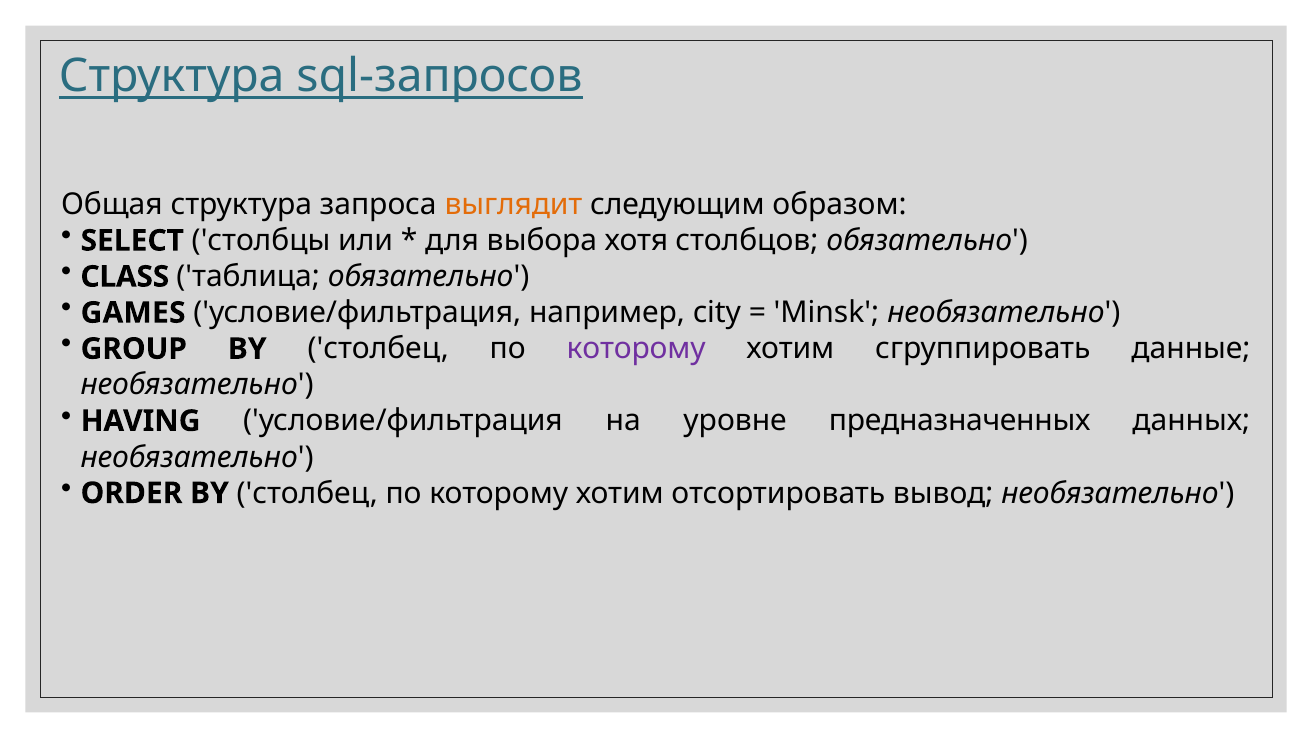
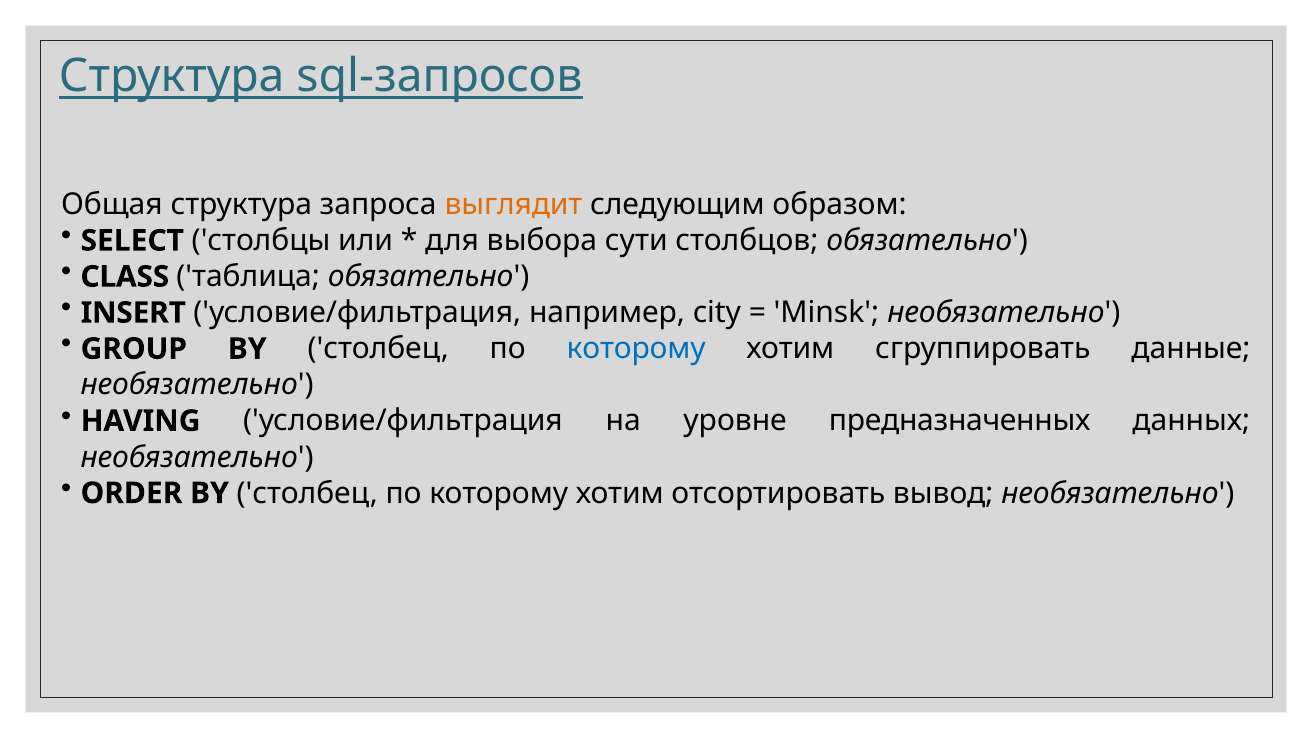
хотя: хотя -> сути
GAMES: GAMES -> INSERT
которому at (636, 349) colour: purple -> blue
